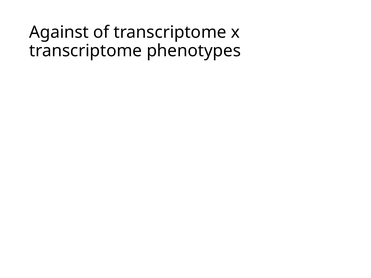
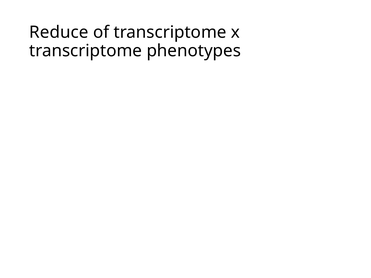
Against: Against -> Reduce
